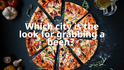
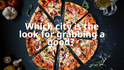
been: been -> good
